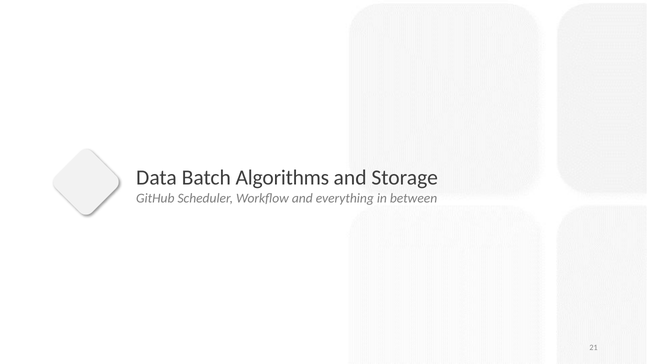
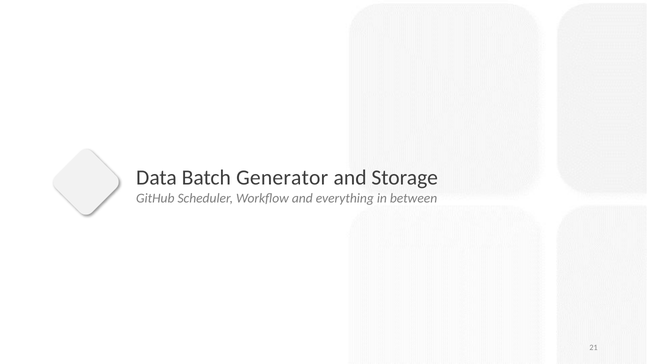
Algorithms: Algorithms -> Generator
